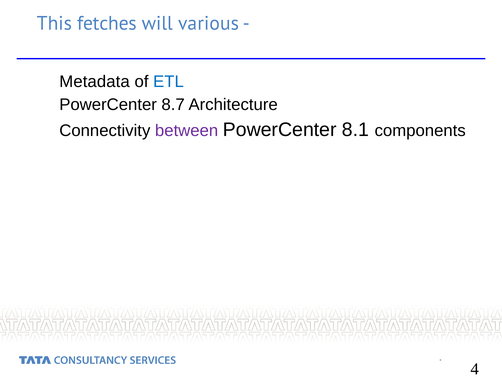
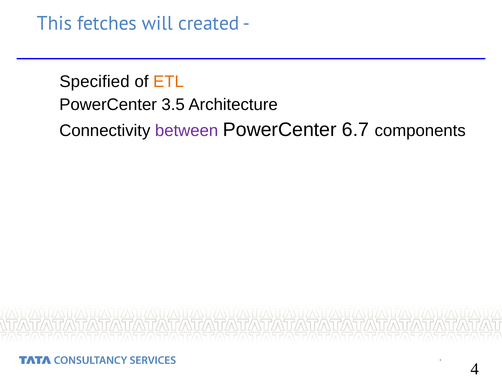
various: various -> created
Metadata: Metadata -> Specified
ETL colour: blue -> orange
8.7: 8.7 -> 3.5
8.1: 8.1 -> 6.7
